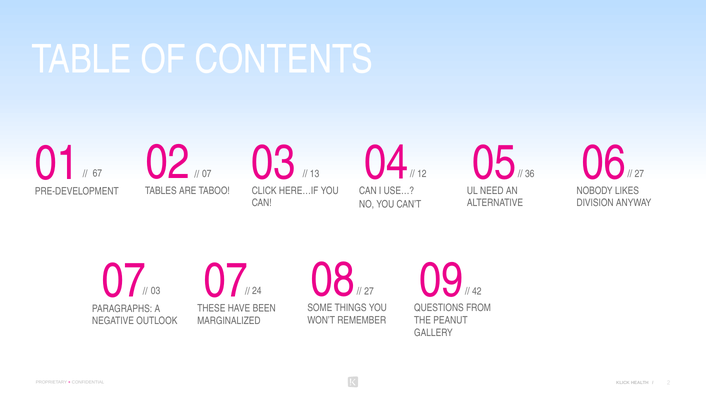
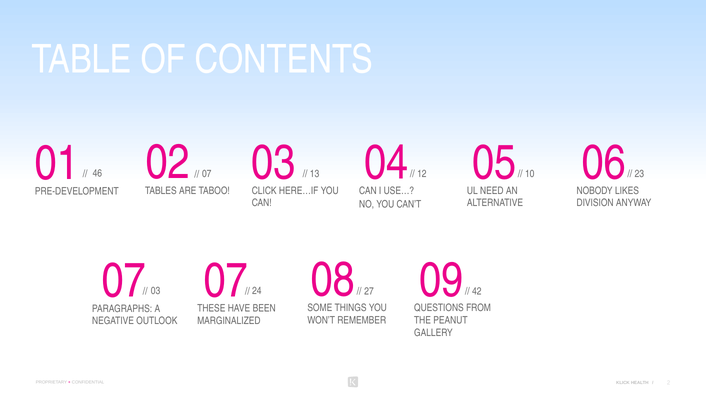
36: 36 -> 10
27 at (639, 174): 27 -> 23
67: 67 -> 46
